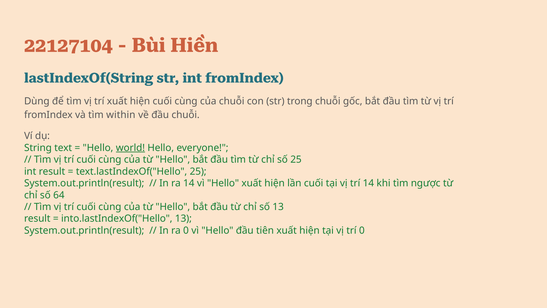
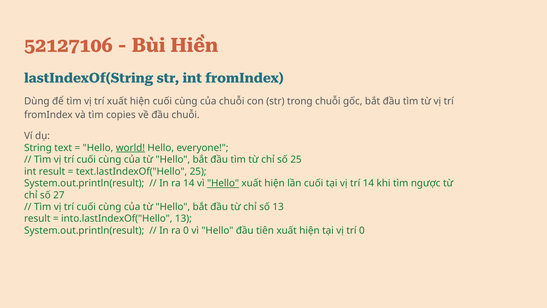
22127104: 22127104 -> 52127106
within: within -> copies
Hello at (223, 183) underline: none -> present
64: 64 -> 27
